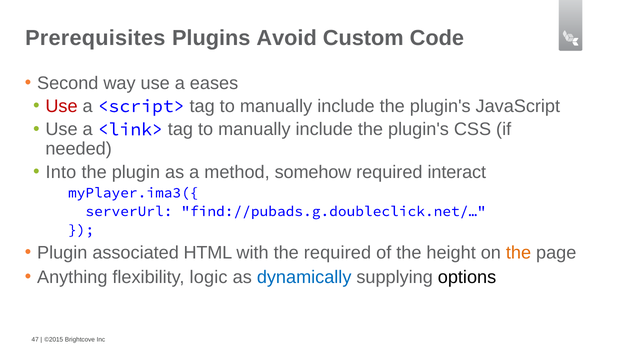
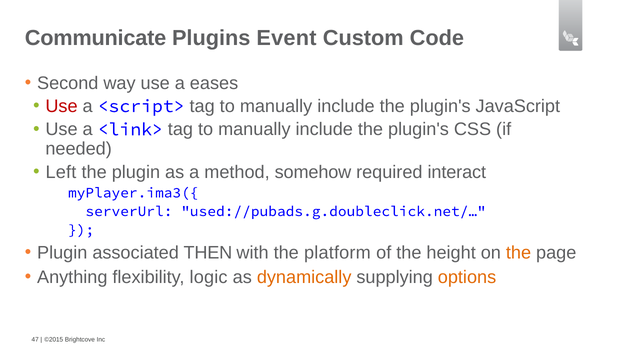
Prerequisites: Prerequisites -> Communicate
Avoid: Avoid -> Event
Into: Into -> Left
find://pubads.g.doubleclick.net/…: find://pubads.g.doubleclick.net/… -> used://pubads.g.doubleclick.net/…
HTML: HTML -> THEN
the required: required -> platform
dynamically colour: blue -> orange
options colour: black -> orange
